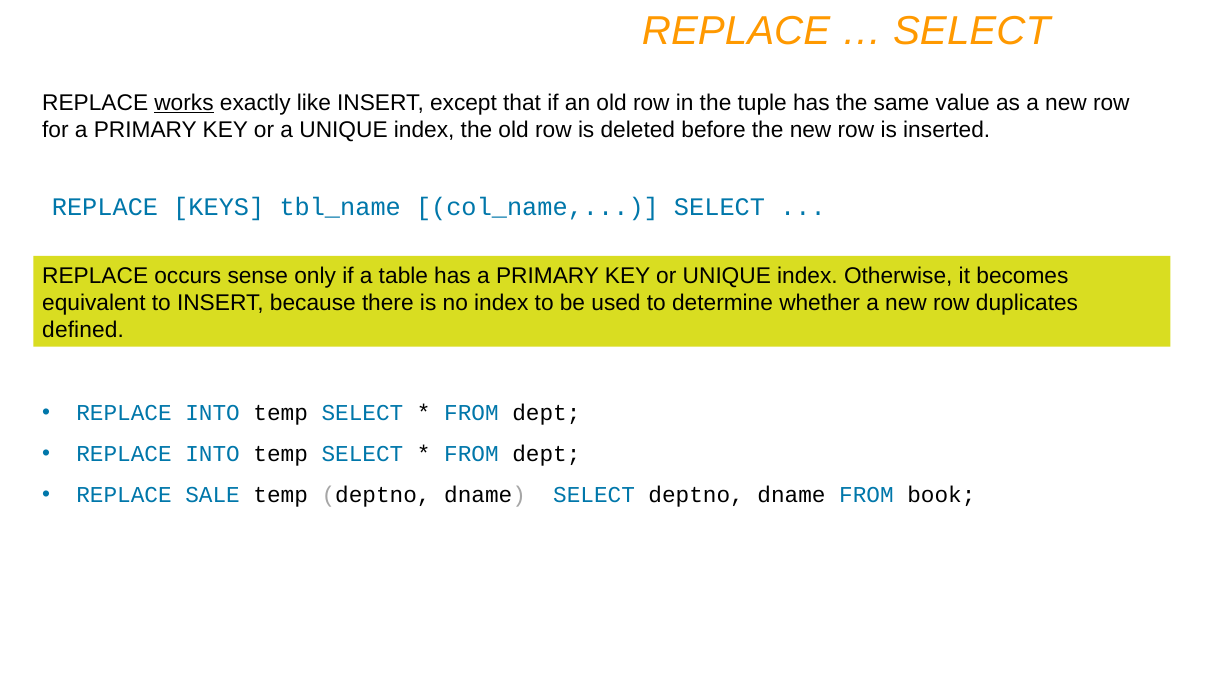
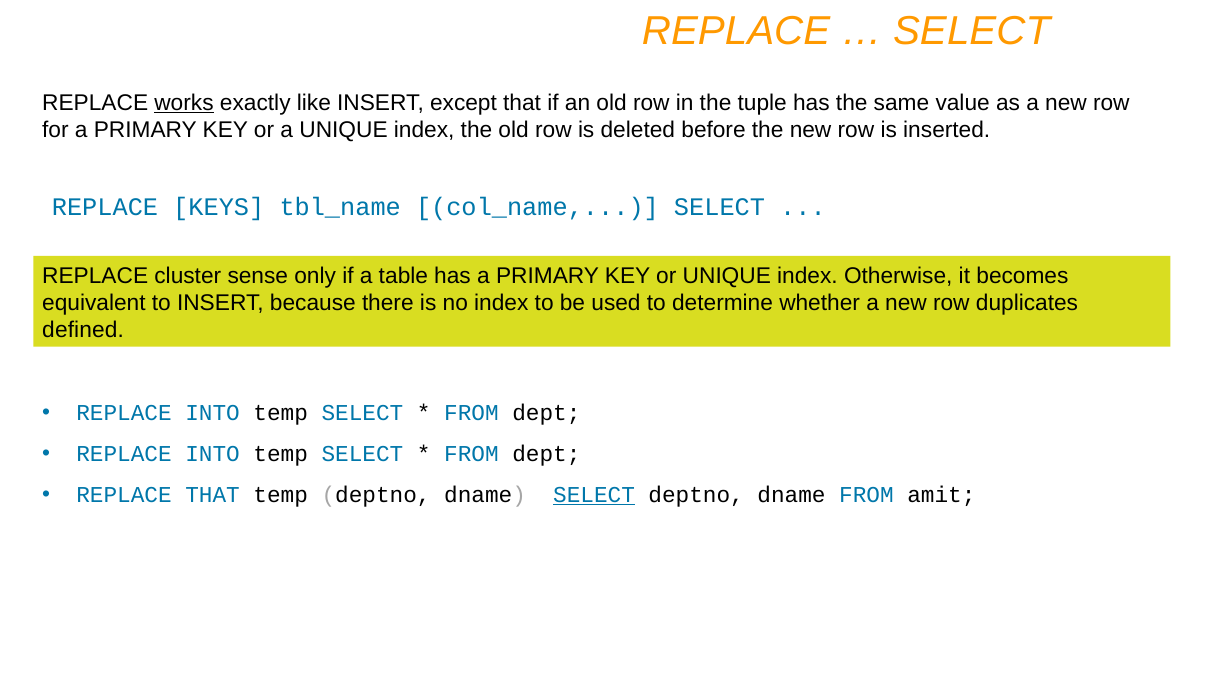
occurs: occurs -> cluster
REPLACE SALE: SALE -> THAT
SELECT at (594, 495) underline: none -> present
book: book -> amit
